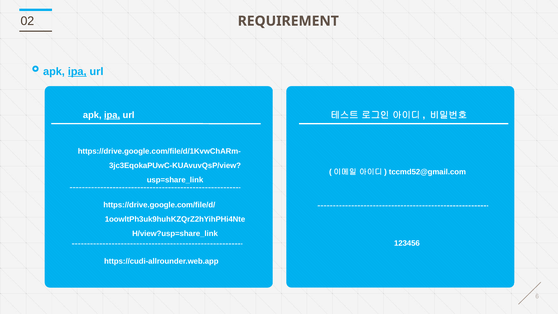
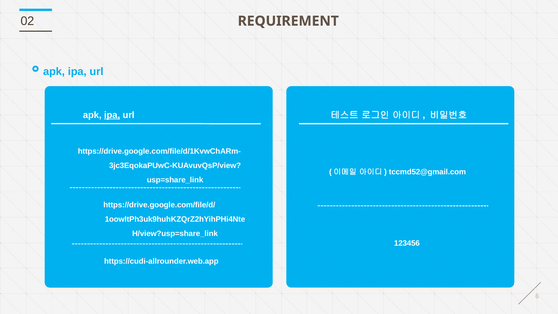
ipa at (77, 72) underline: present -> none
